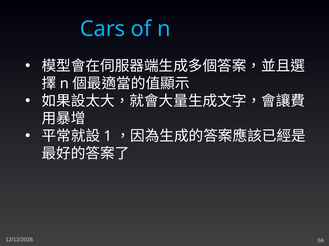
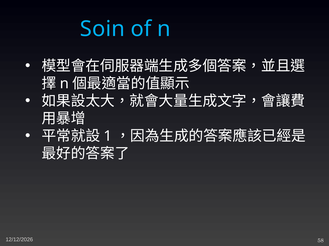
Cars: Cars -> Soin
